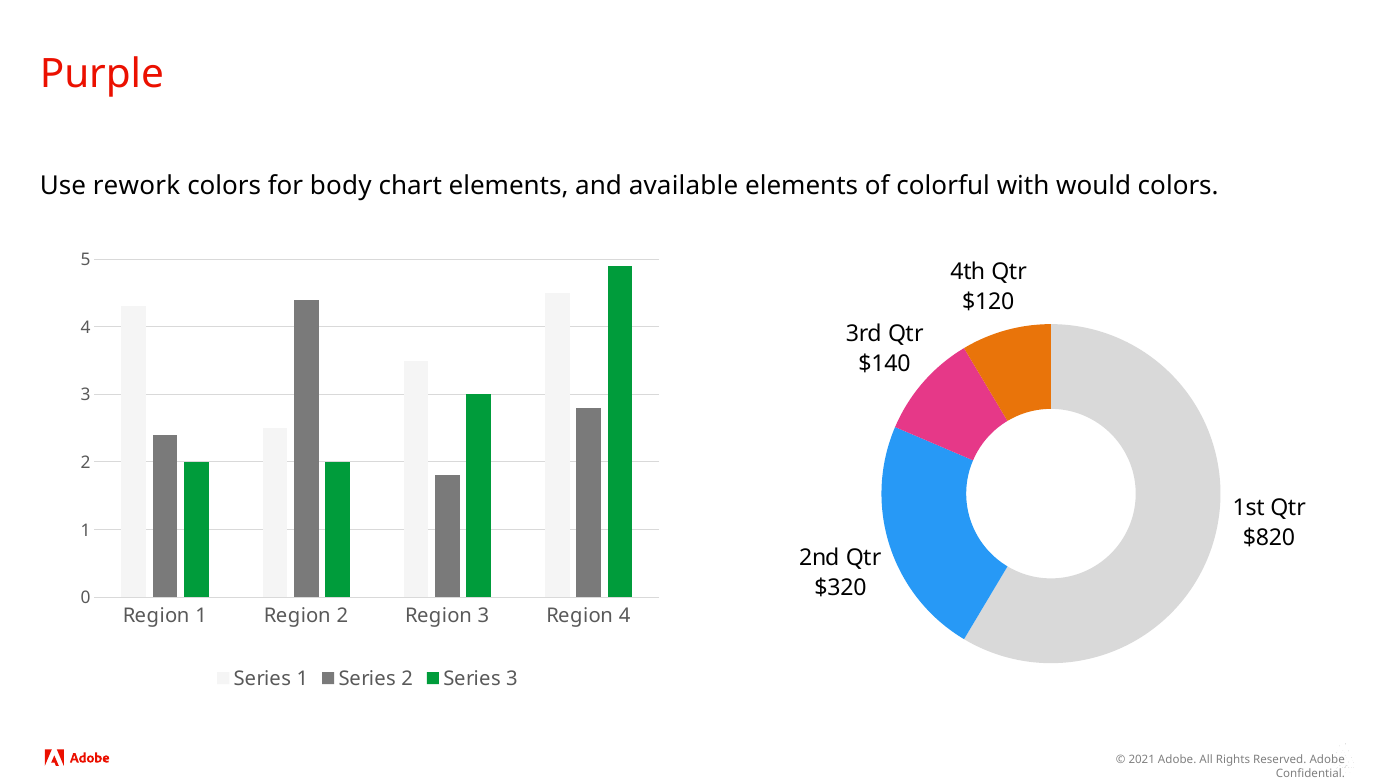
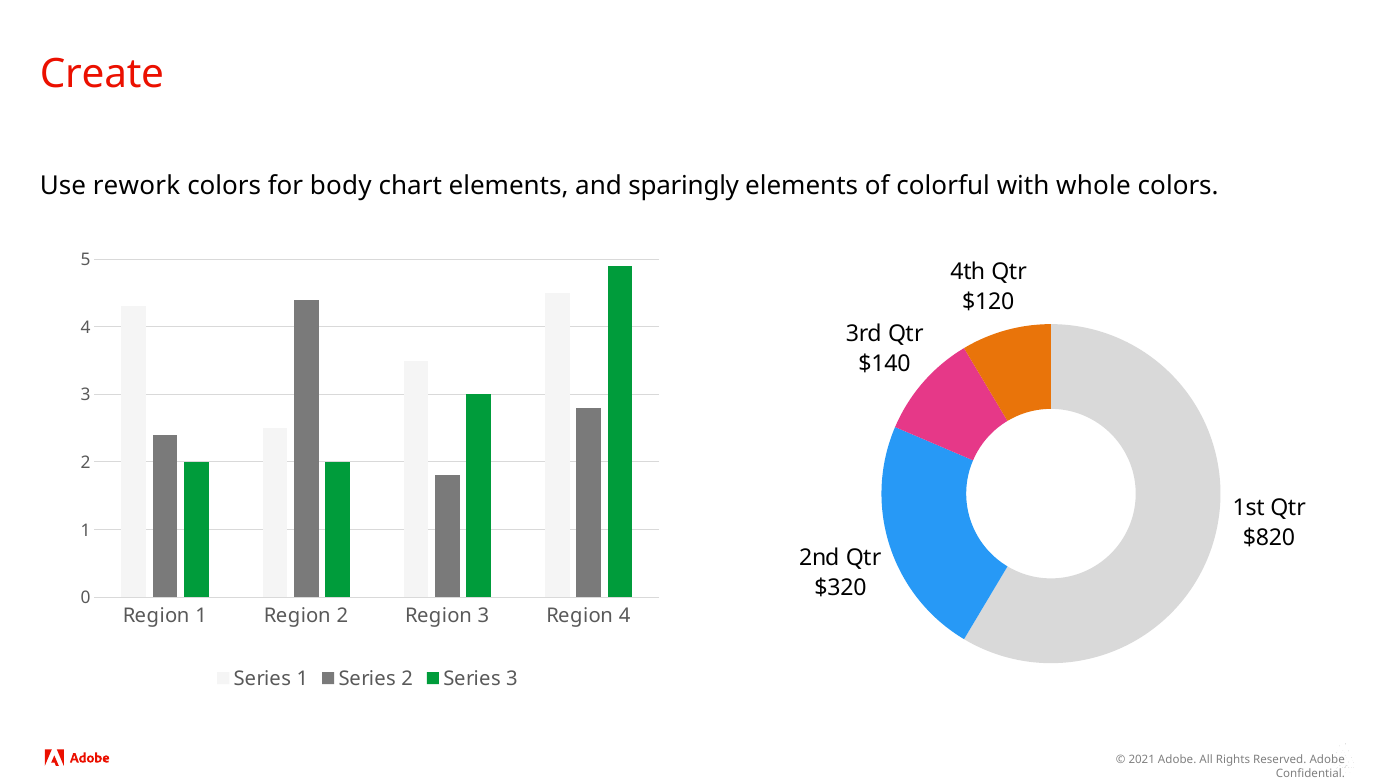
Purple: Purple -> Create
available: available -> sparingly
would: would -> whole
